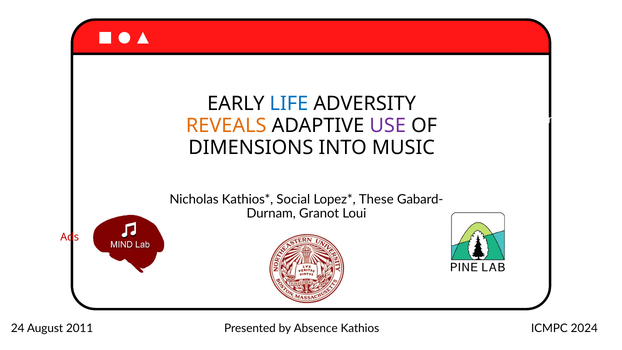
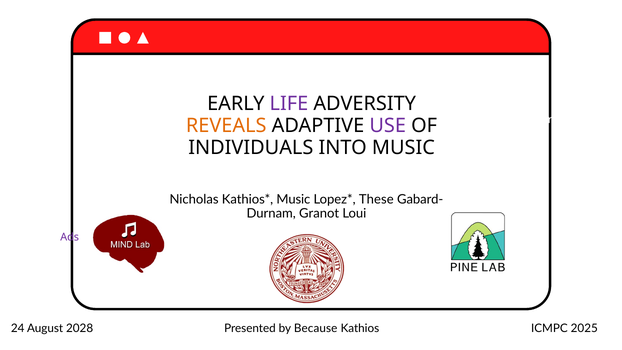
LIFE colour: blue -> purple
DIMENSIONS: DIMENSIONS -> INDIVIDUALS
Social at (293, 199): Social -> Music
Ads colour: red -> purple
2011: 2011 -> 2028
Absence: Absence -> Because
2024: 2024 -> 2025
